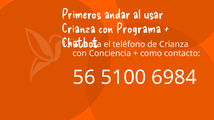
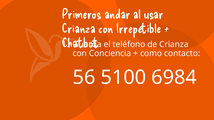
Programa: Programa -> Irrepetible
